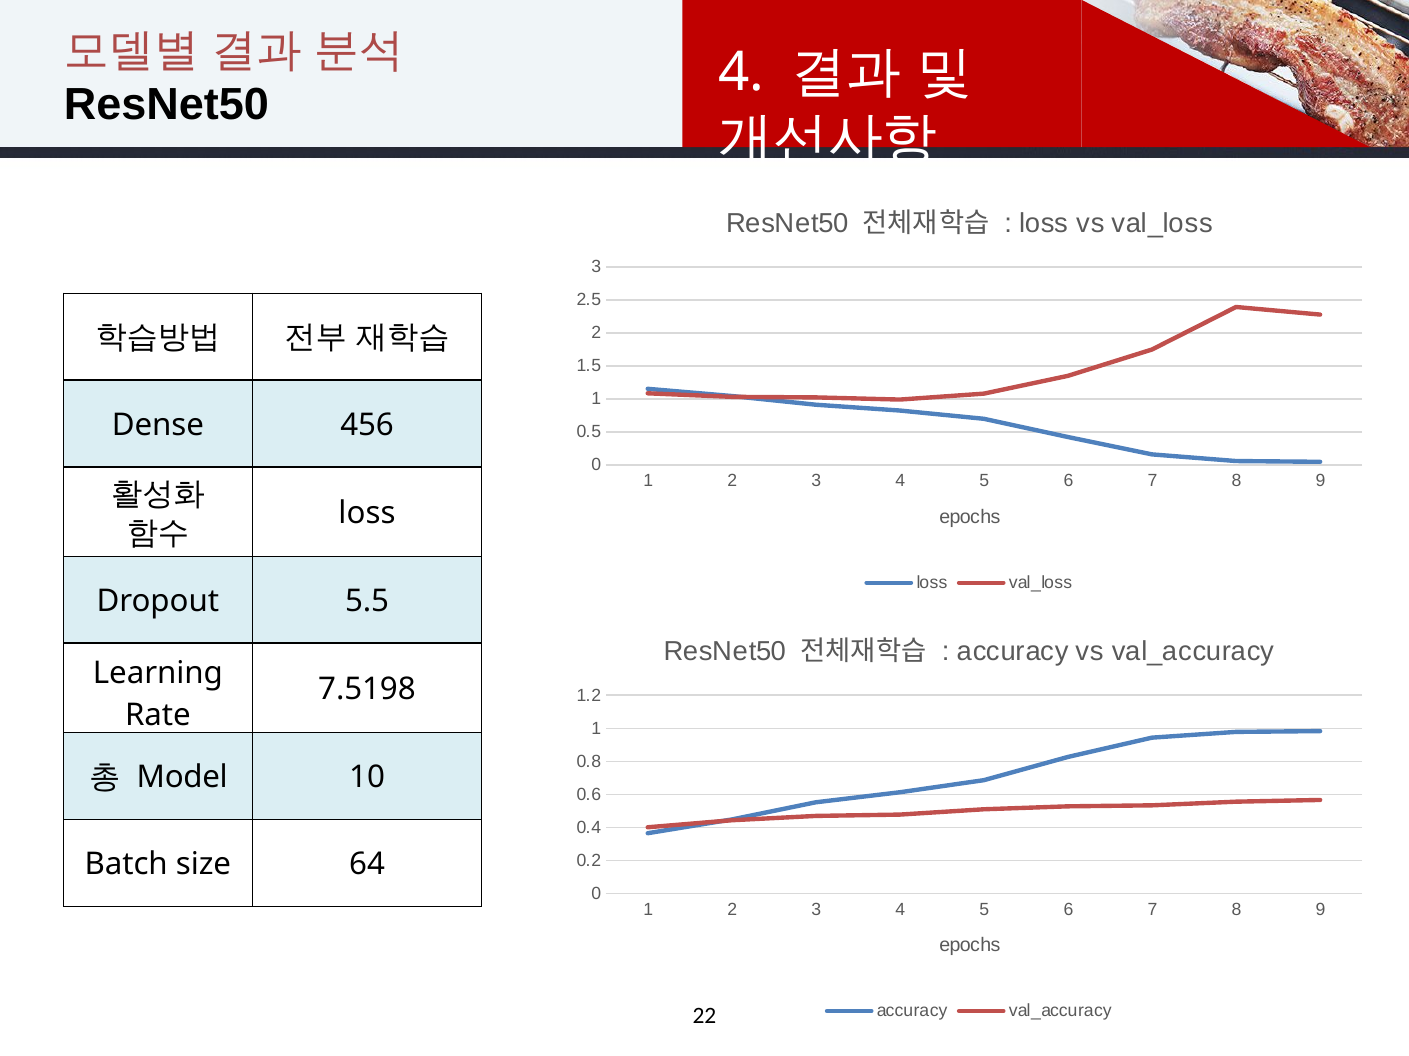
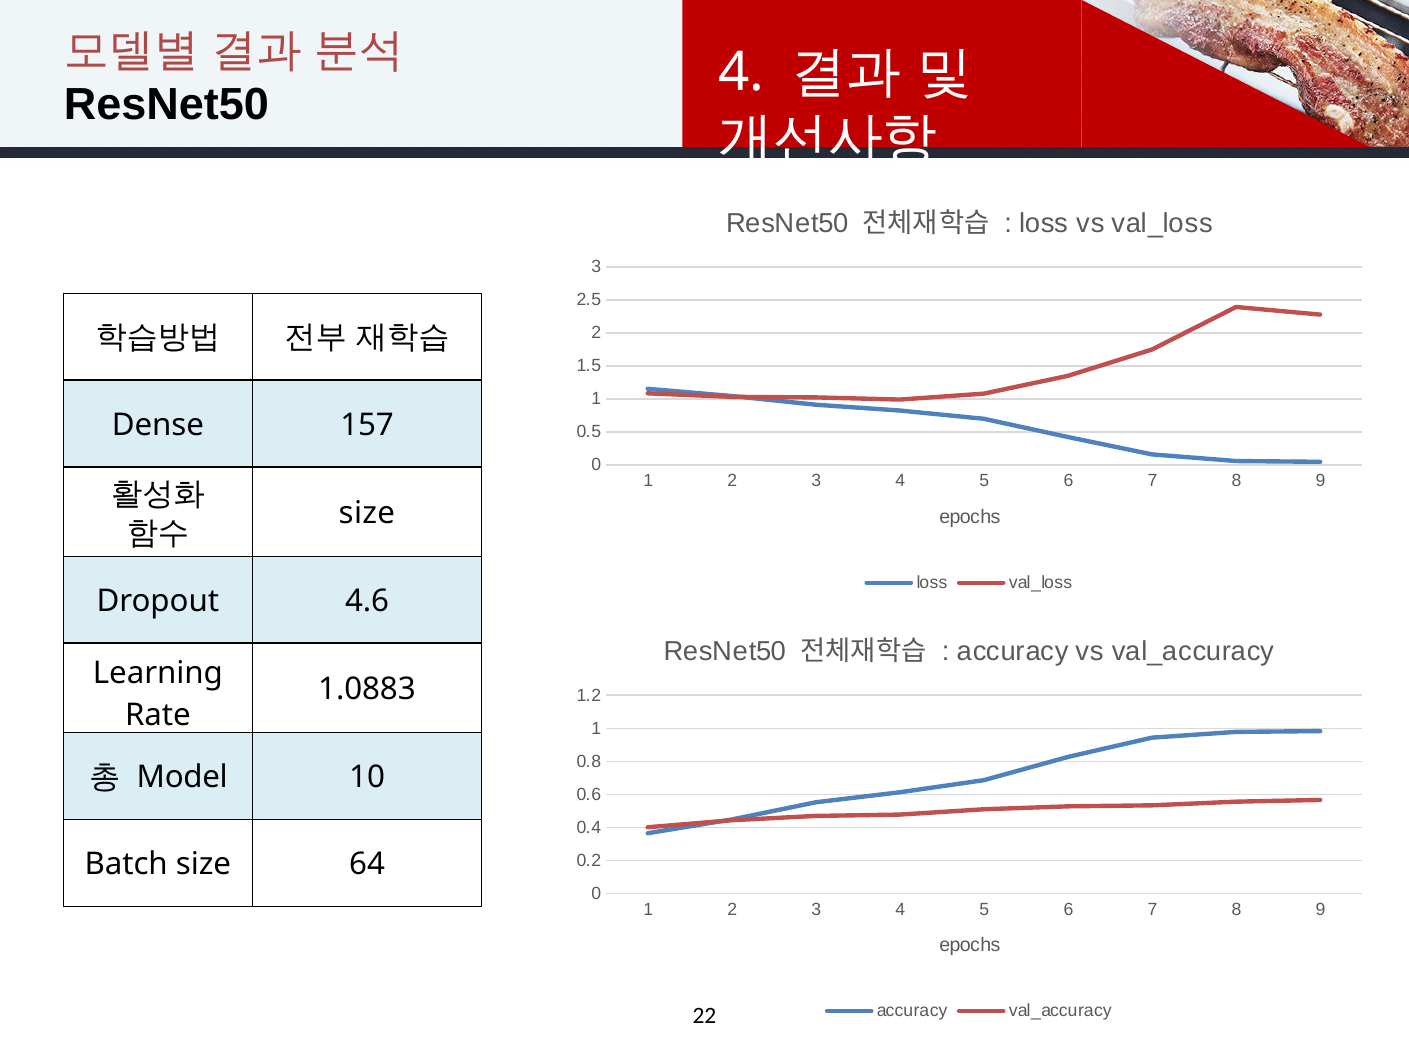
456: 456 -> 157
loss at (367, 514): loss -> size
5.5: 5.5 -> 4.6
7.5198: 7.5198 -> 1.0883
